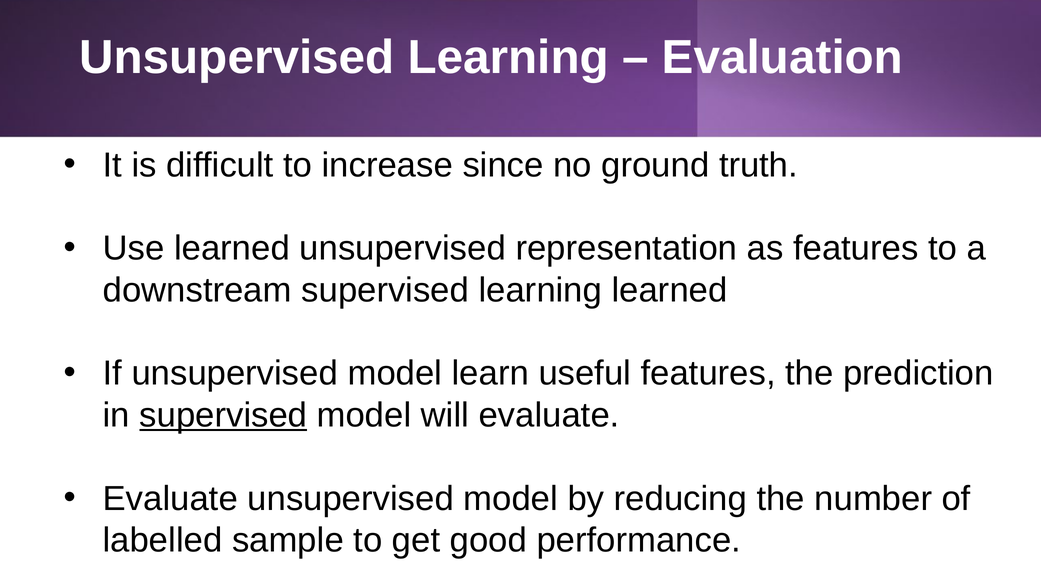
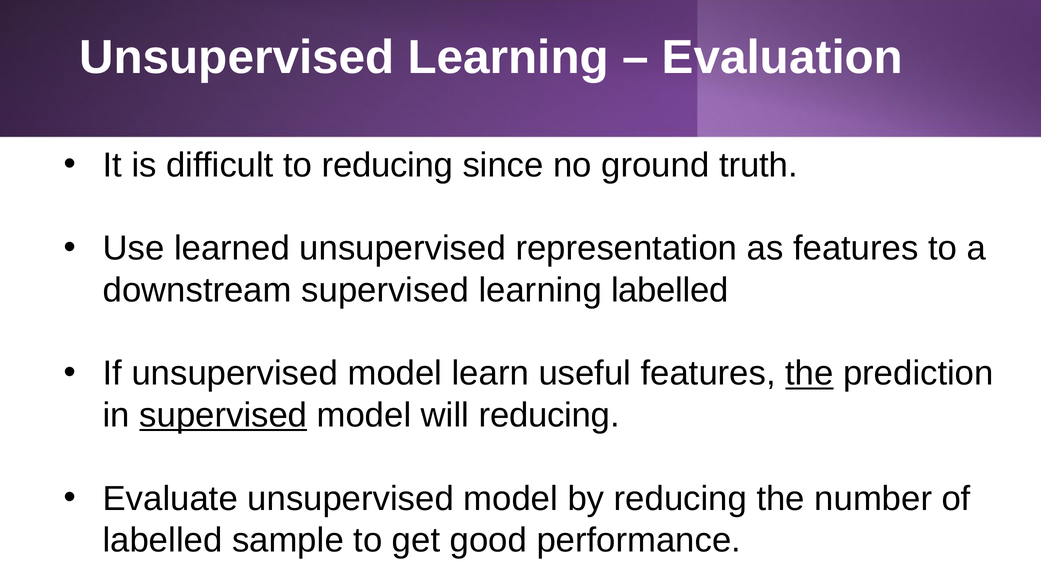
to increase: increase -> reducing
learning learned: learned -> labelled
the at (809, 373) underline: none -> present
will evaluate: evaluate -> reducing
